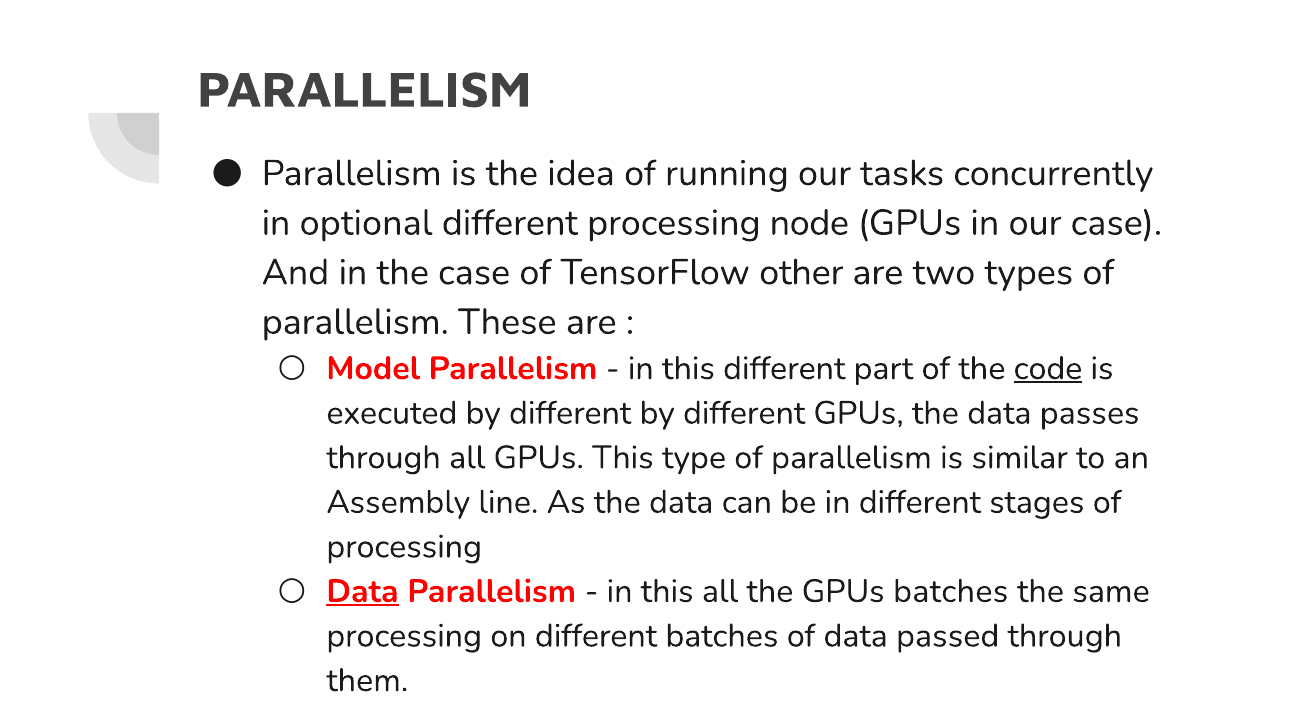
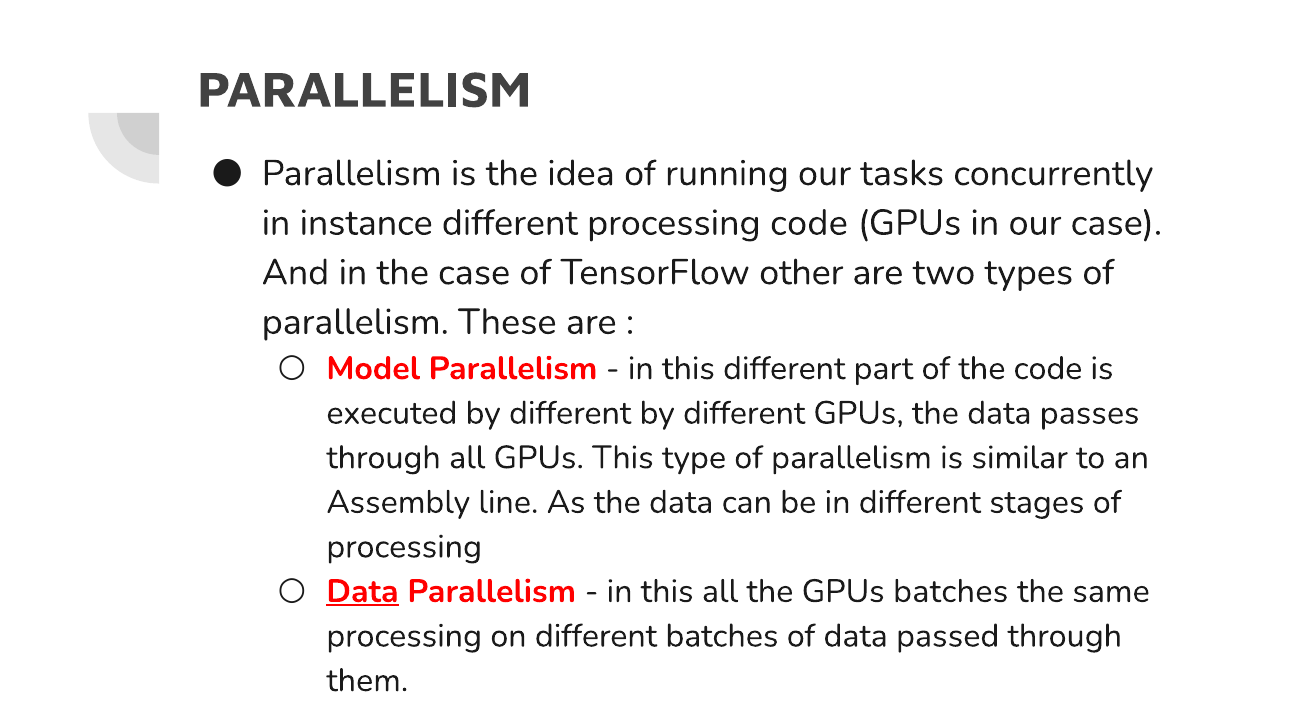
optional: optional -> instance
processing node: node -> code
code at (1048, 368) underline: present -> none
